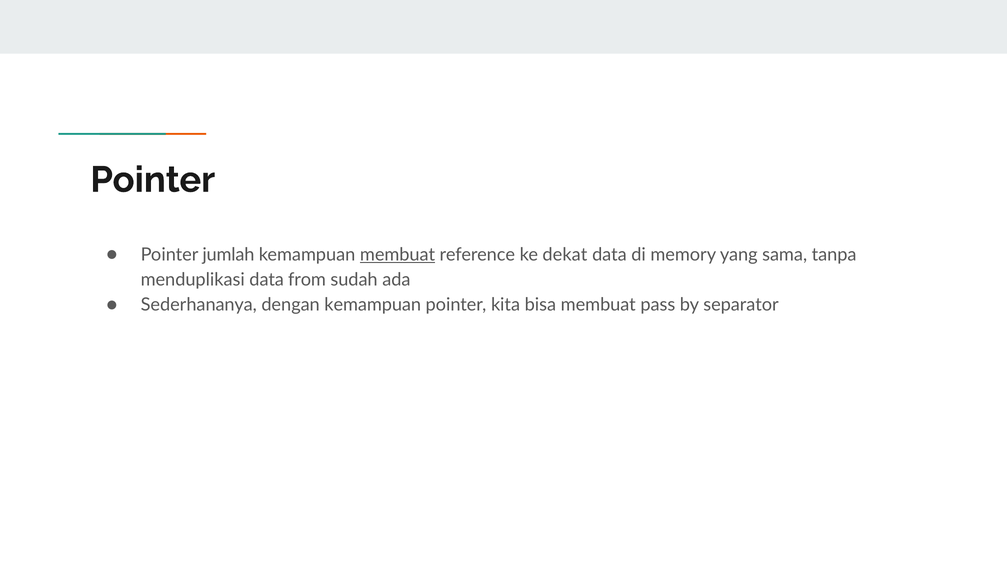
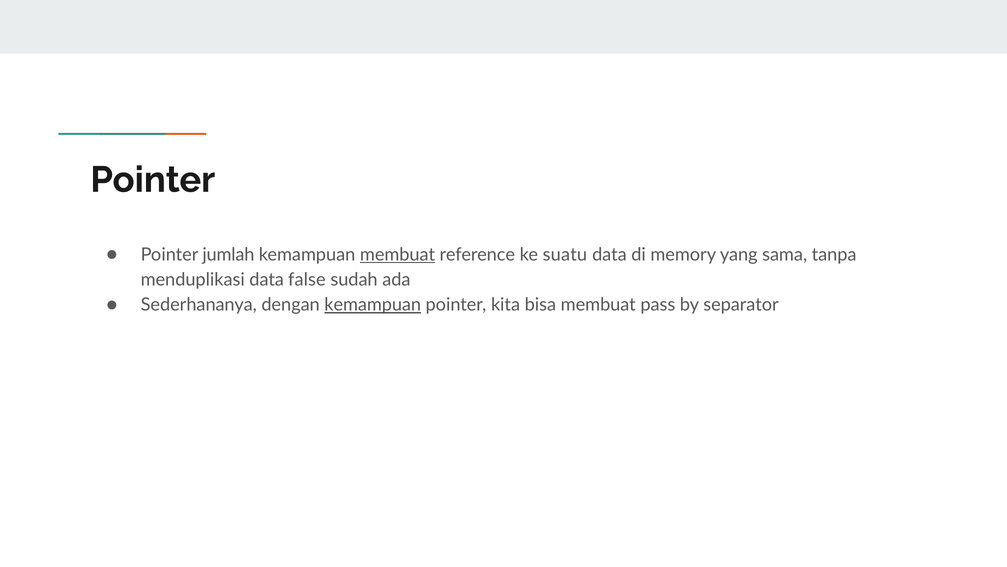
dekat: dekat -> suatu
from: from -> false
kemampuan at (373, 305) underline: none -> present
